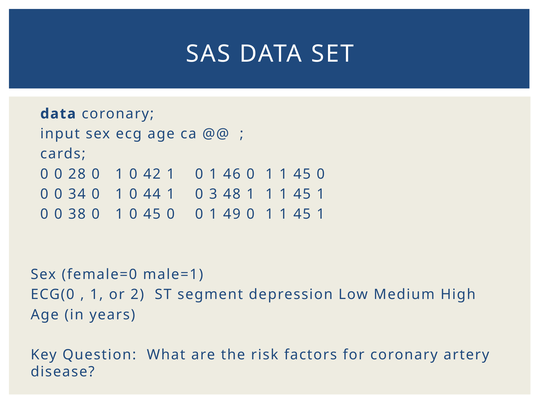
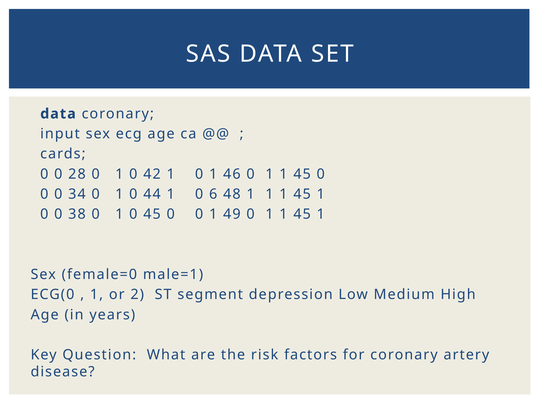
3: 3 -> 6
